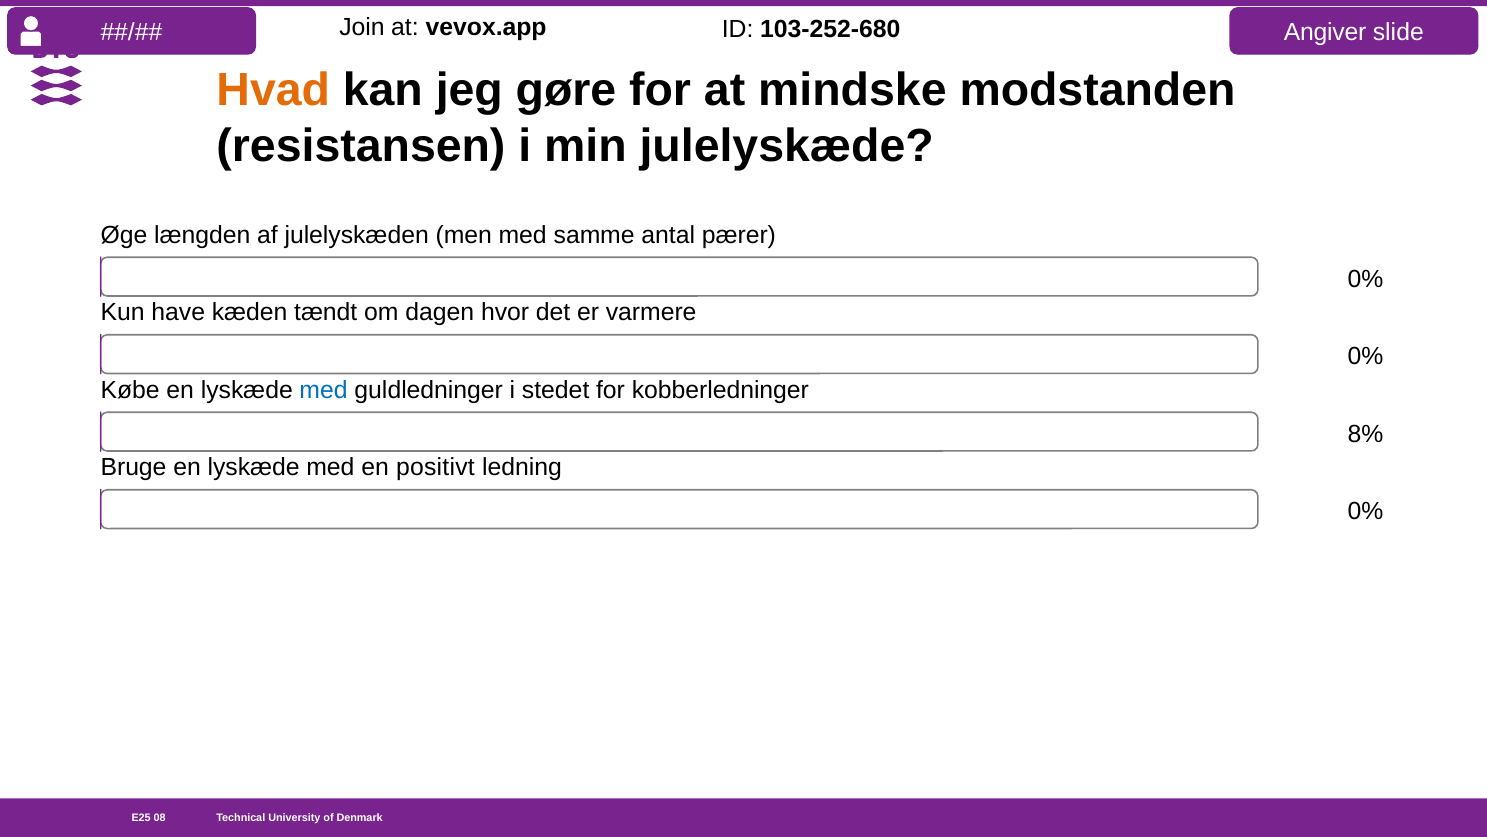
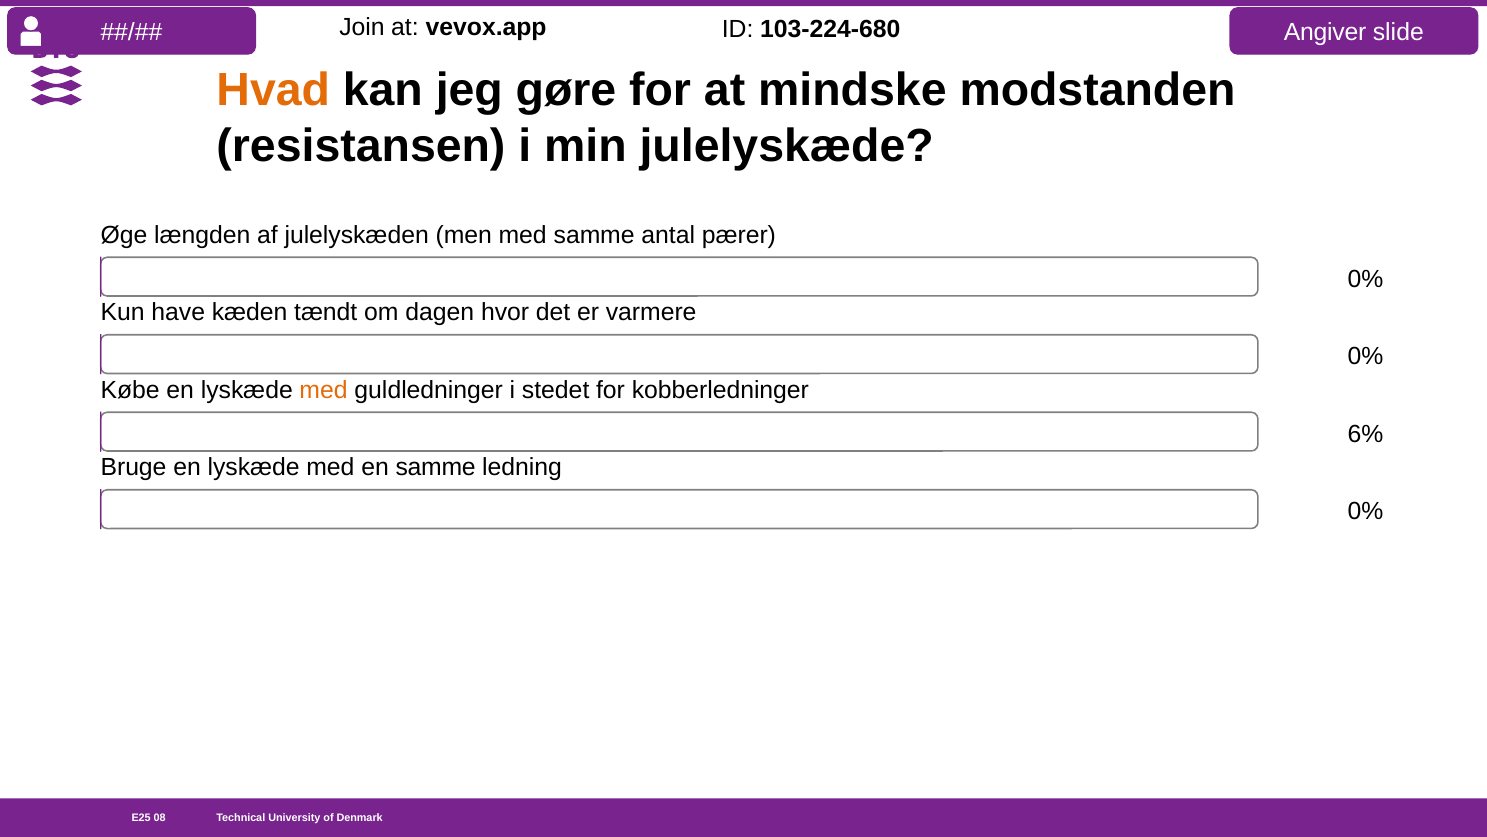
103-252-680: 103-252-680 -> 103-224-680
med at (324, 390) colour: blue -> orange
8%: 8% -> 6%
en positivt: positivt -> samme
